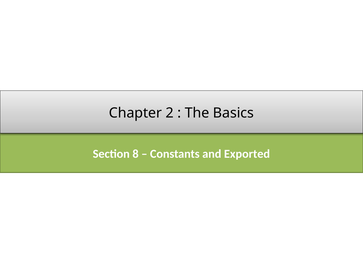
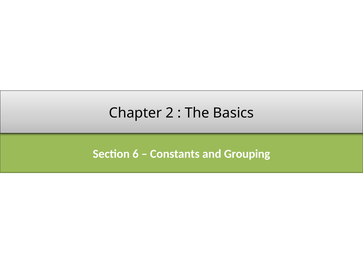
8: 8 -> 6
Exported: Exported -> Grouping
